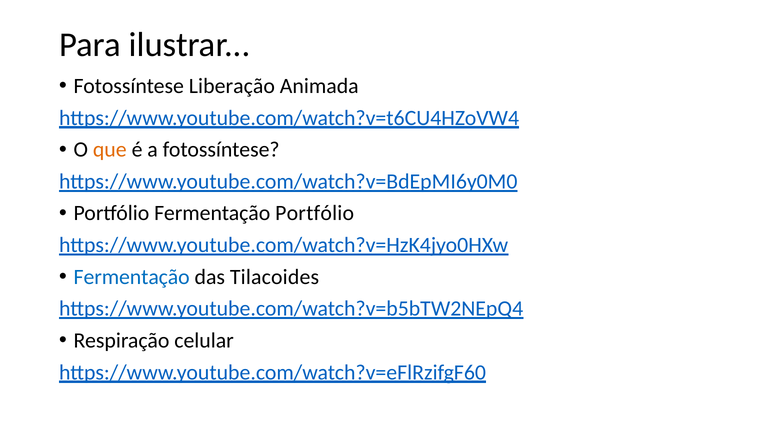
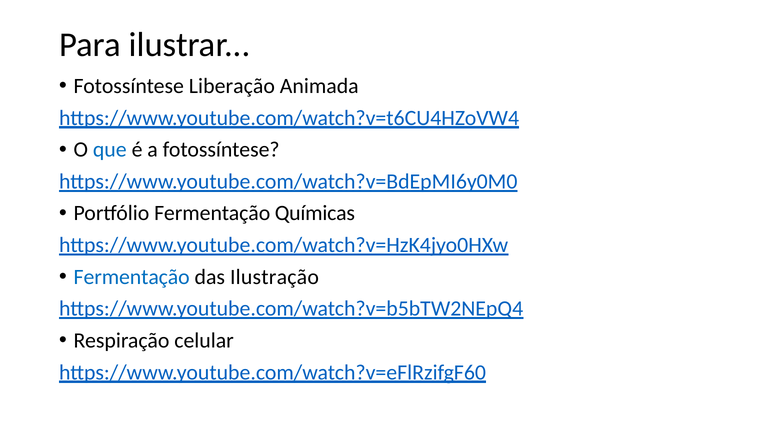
que colour: orange -> blue
Fermentação Portfólio: Portfólio -> Químicas
Tilacoides: Tilacoides -> Ilustração
